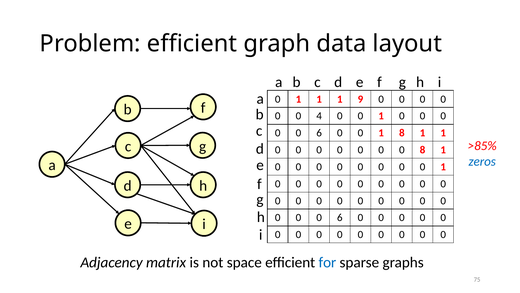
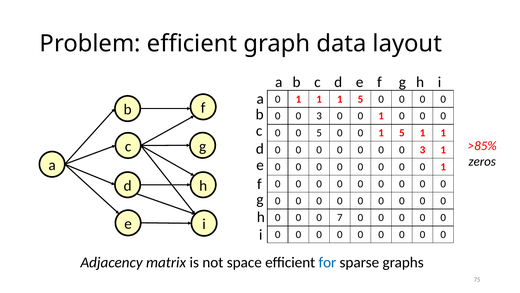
1 1 9: 9 -> 5
4 at (319, 116): 4 -> 3
6 at (319, 133): 6 -> 5
0 1 8: 8 -> 5
8 at (423, 150): 8 -> 3
zeros colour: blue -> black
6 at (340, 217): 6 -> 7
